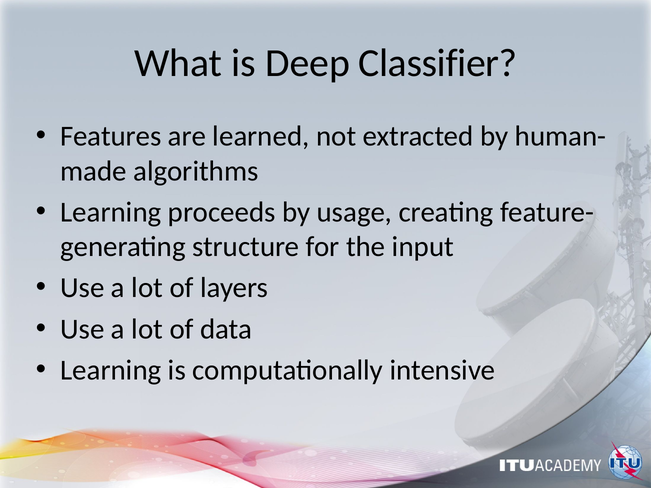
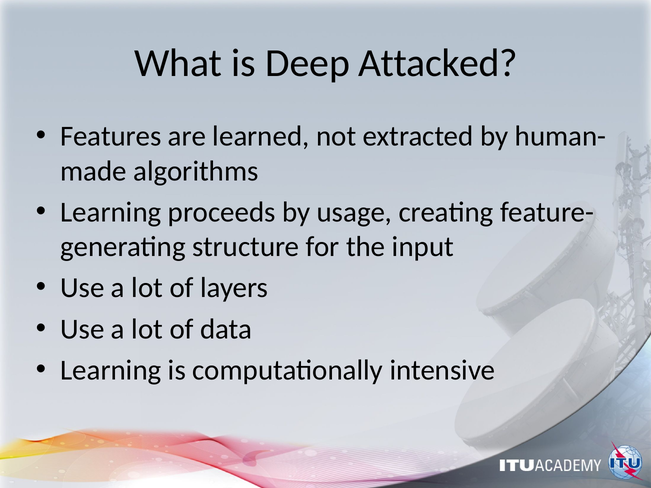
Classifier: Classifier -> Attacked
